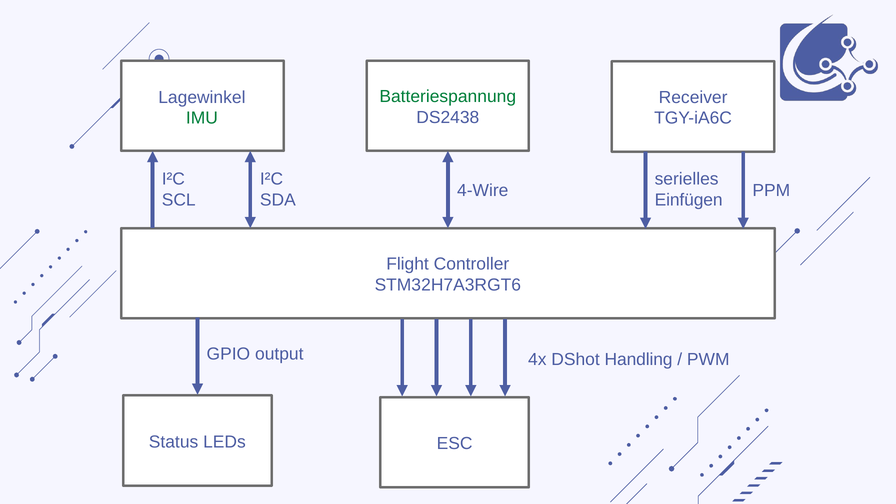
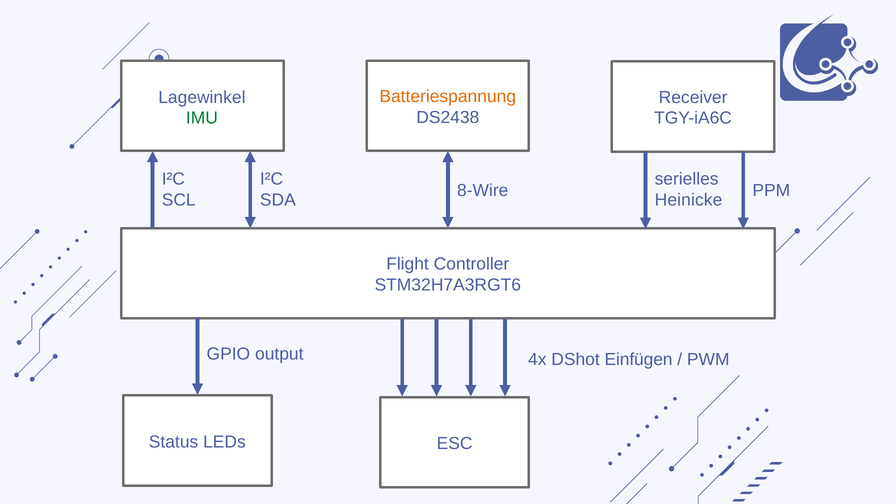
Batteriespannung colour: green -> orange
4-Wire: 4-Wire -> 8-Wire
Einfügen: Einfügen -> Heinicke
Handling: Handling -> Einfügen
